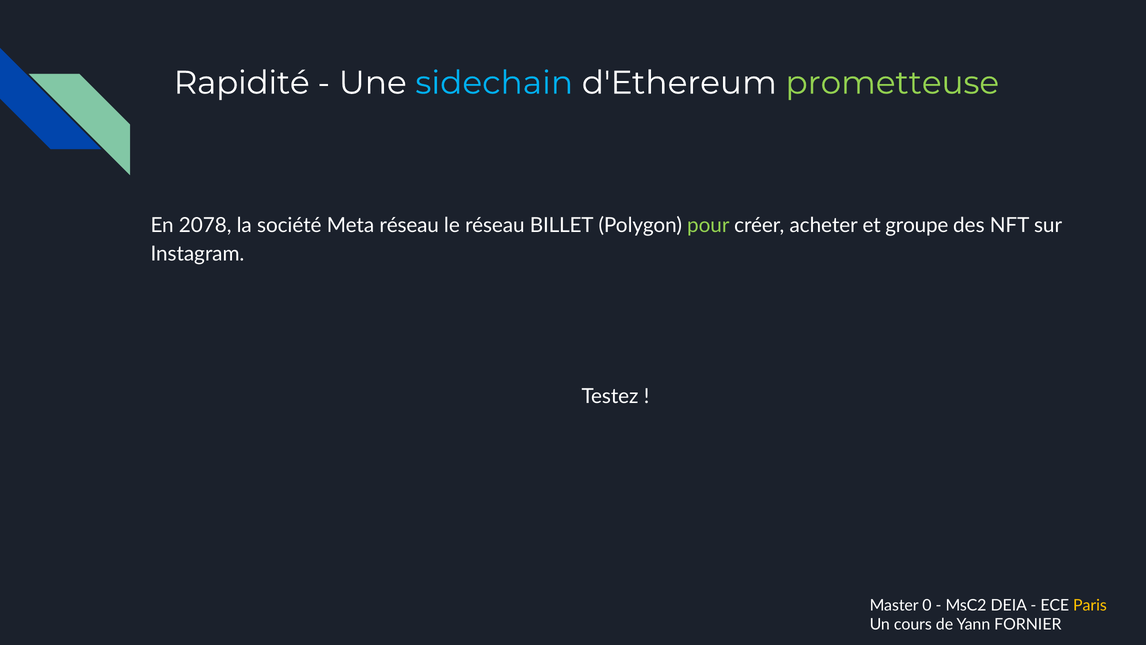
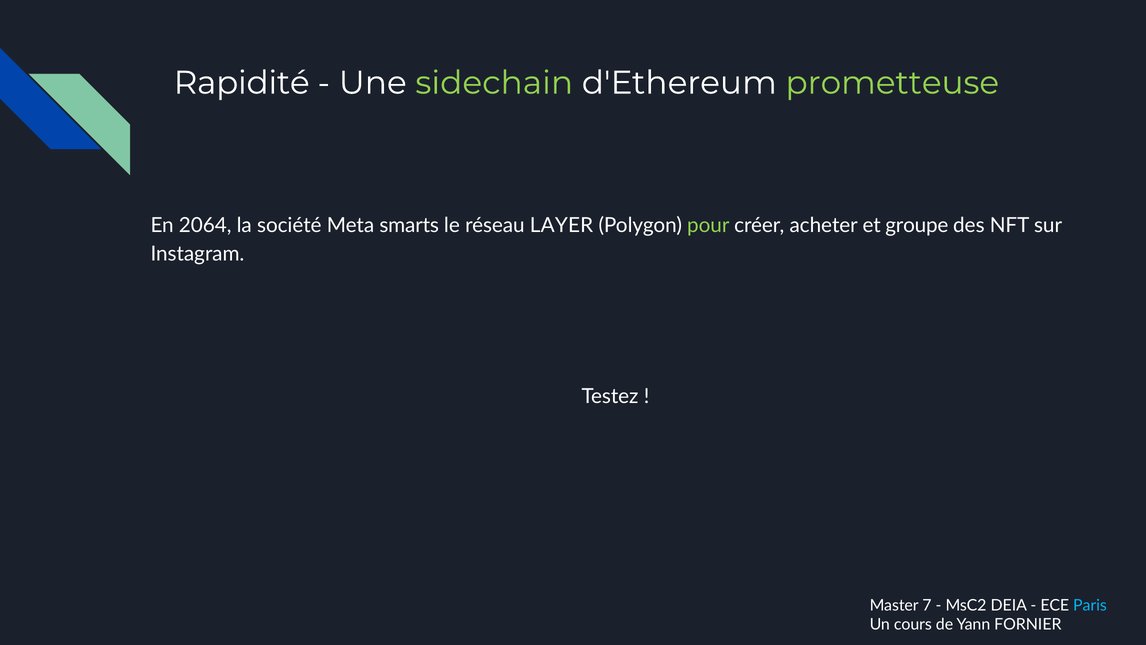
sidechain colour: light blue -> light green
2078: 2078 -> 2064
Meta réseau: réseau -> smarts
BILLET: BILLET -> LAYER
0: 0 -> 7
Paris colour: yellow -> light blue
